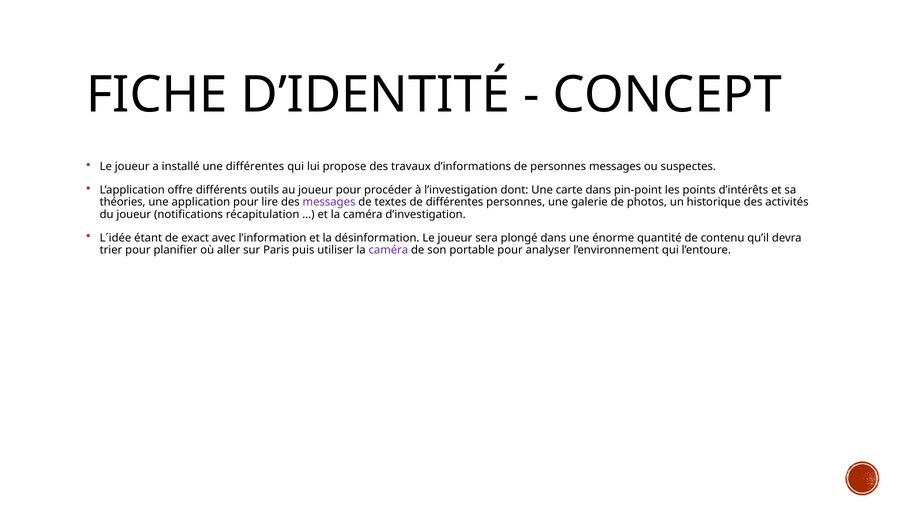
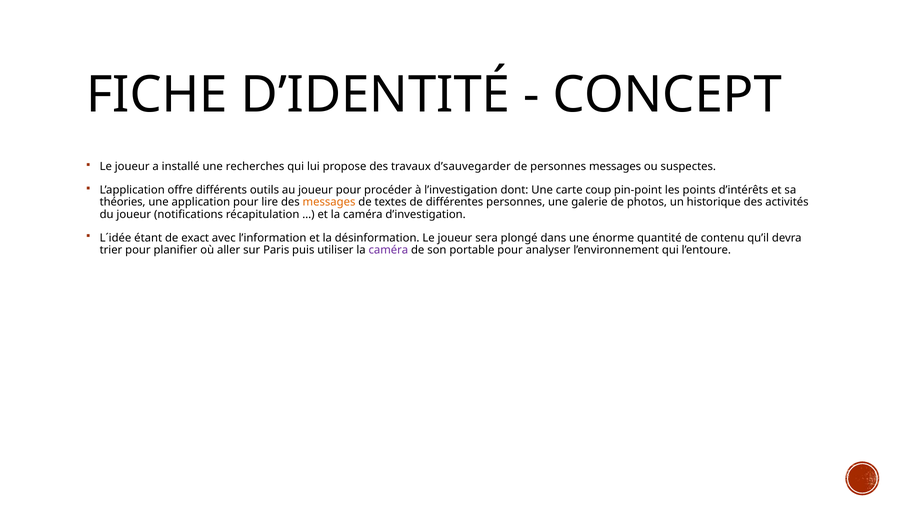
une différentes: différentes -> recherches
d’informations: d’informations -> d’sauvegarder
carte dans: dans -> coup
messages at (329, 202) colour: purple -> orange
